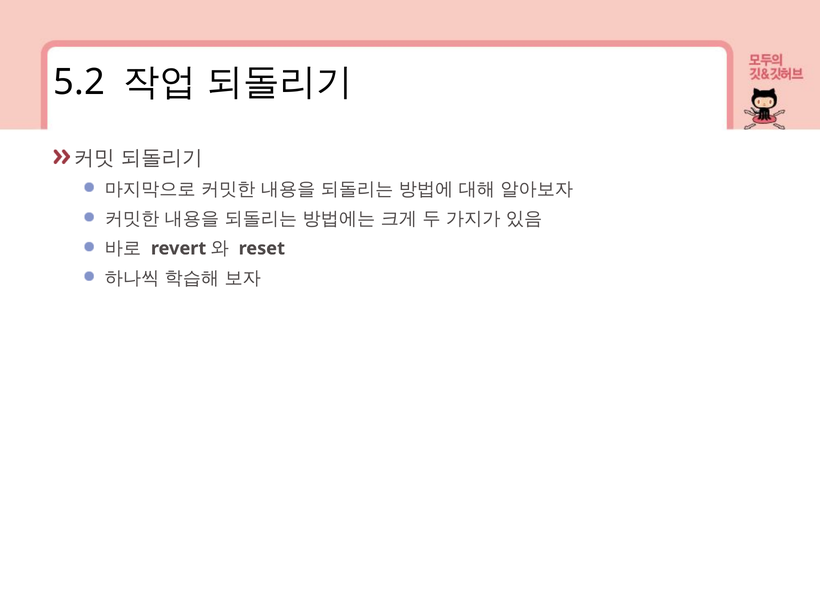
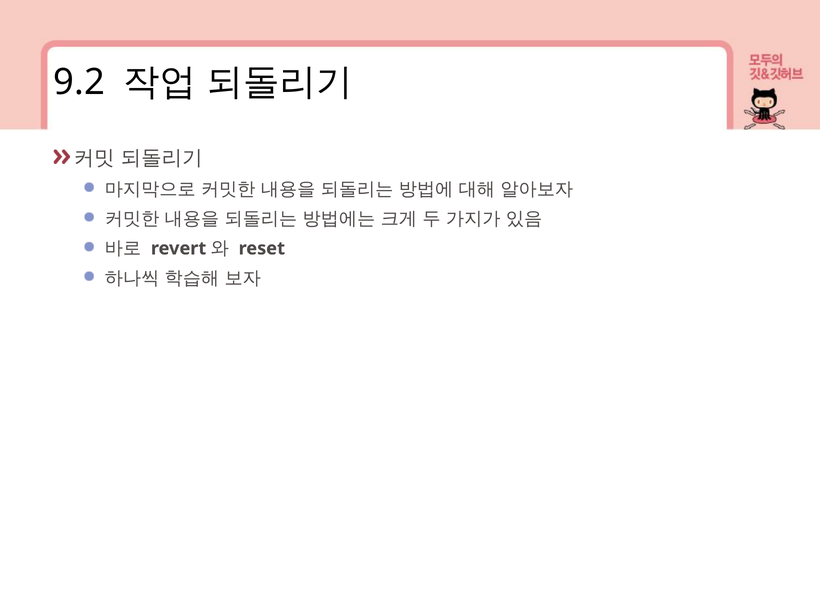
5.2: 5.2 -> 9.2
